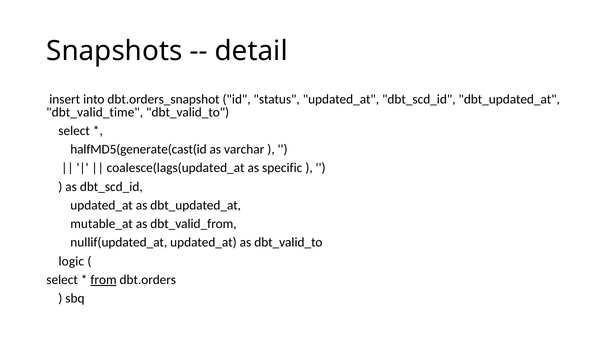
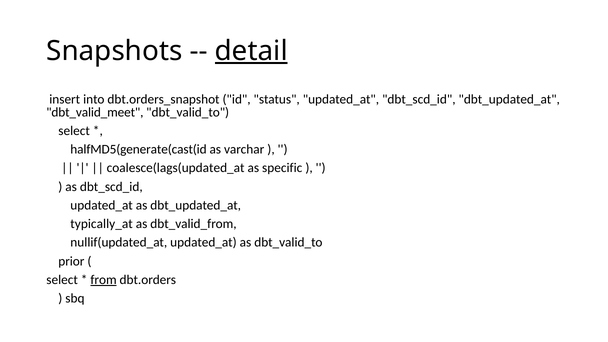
detail underline: none -> present
dbt_valid_time: dbt_valid_time -> dbt_valid_meet
mutable_at: mutable_at -> typically_at
logic: logic -> prior
